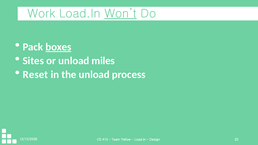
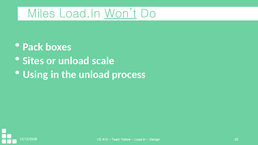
Work: Work -> Miles
boxes underline: present -> none
miles: miles -> scale
Reset: Reset -> Using
